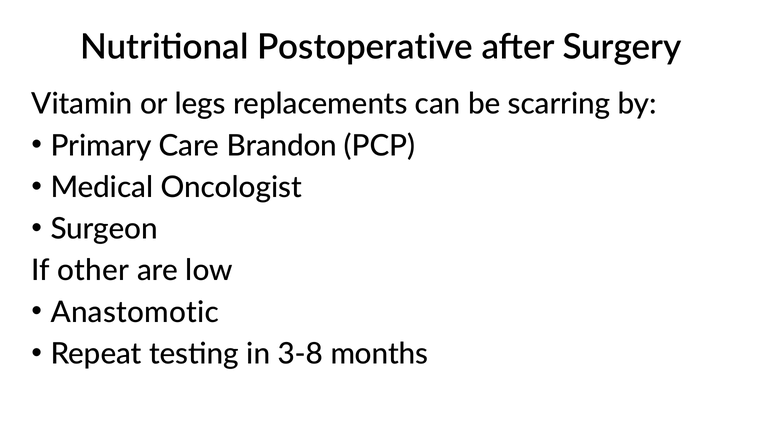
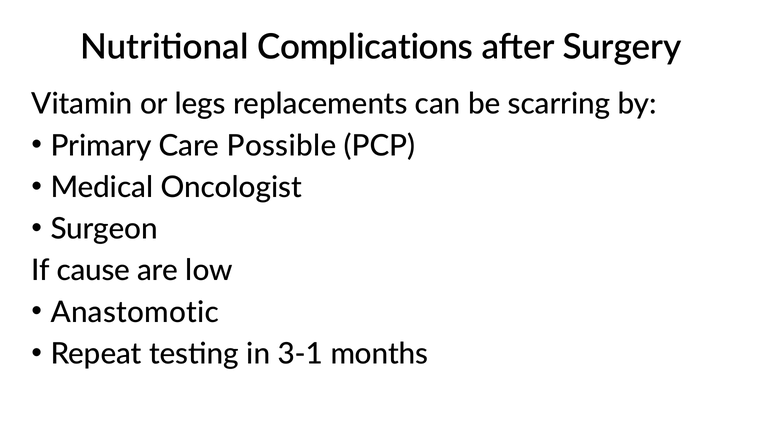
Postoperative: Postoperative -> Complications
Brandon: Brandon -> Possible
other: other -> cause
3-8: 3-8 -> 3-1
